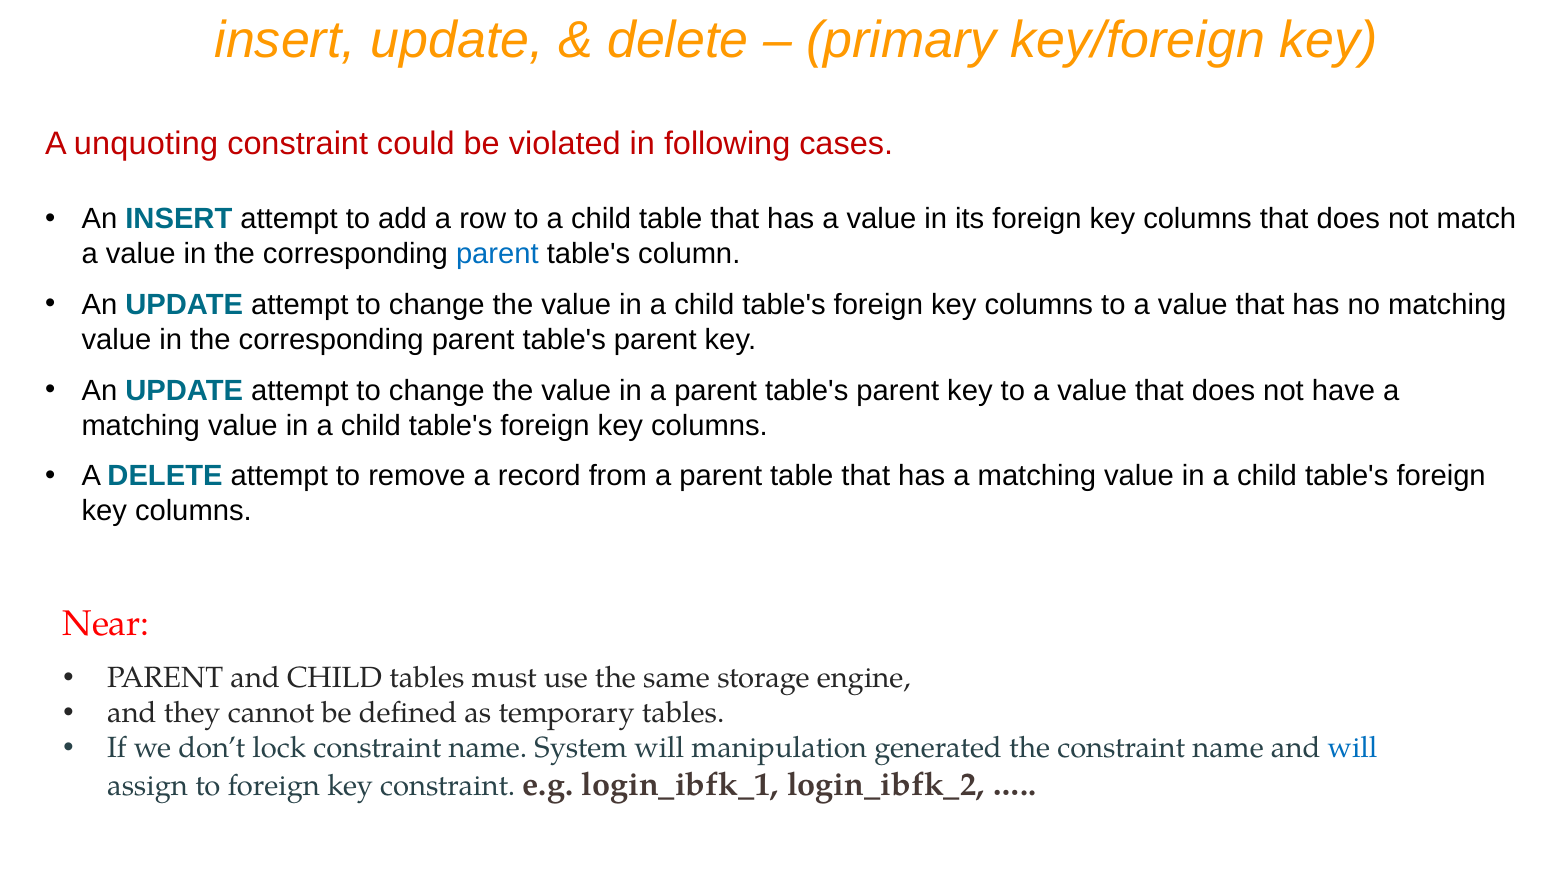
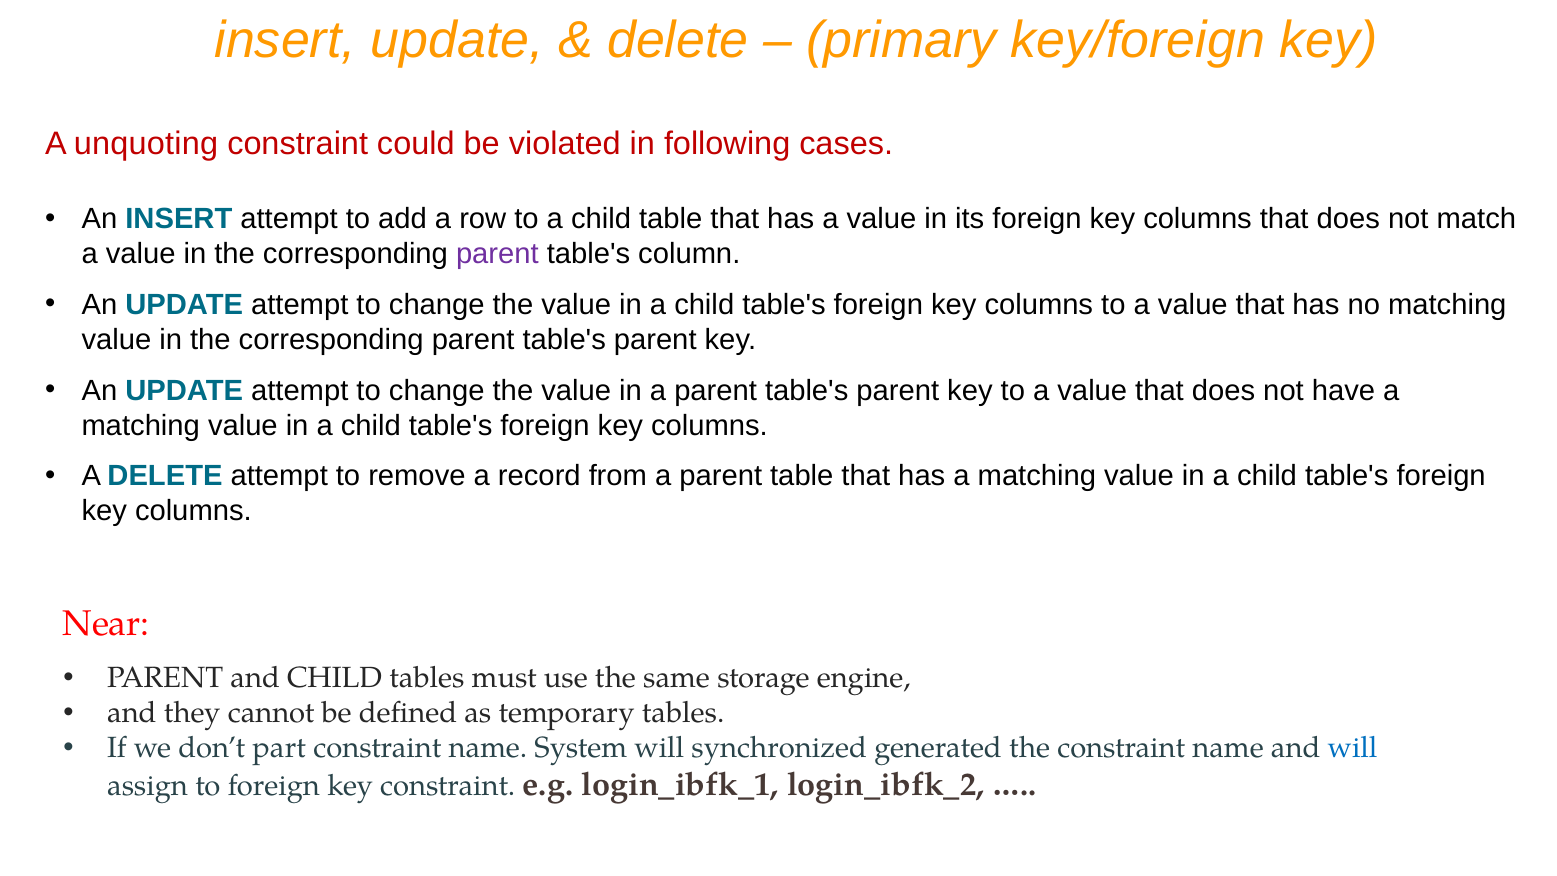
parent at (497, 254) colour: blue -> purple
lock: lock -> part
manipulation: manipulation -> synchronized
